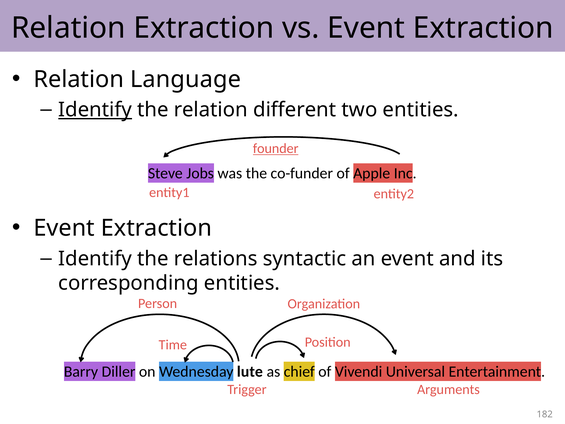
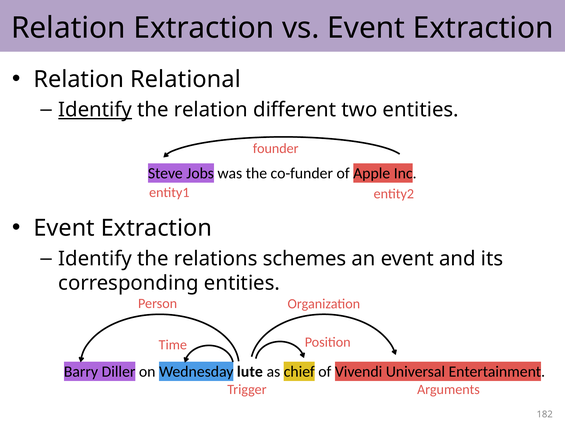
Language: Language -> Relational
founder underline: present -> none
syntactic: syntactic -> schemes
